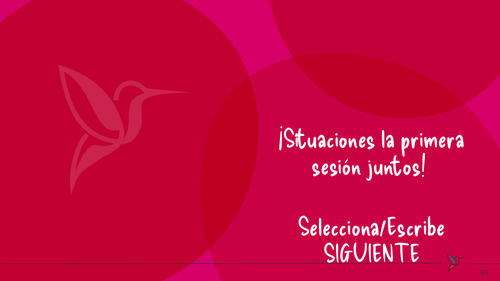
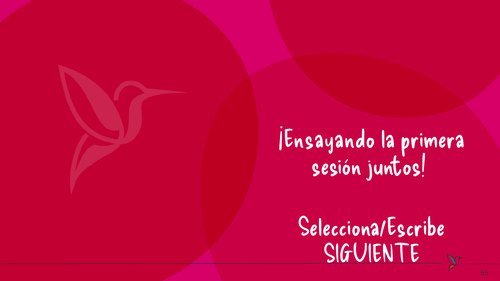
¡Situaciones: ¡Situaciones -> ¡Ensayando
